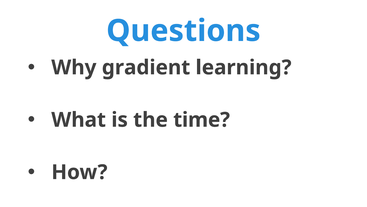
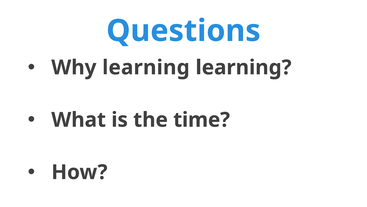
Why gradient: gradient -> learning
